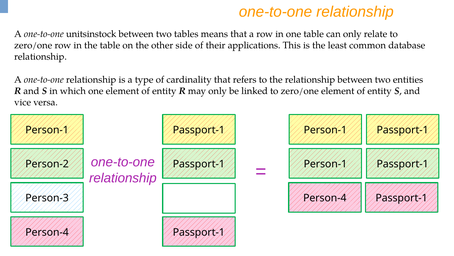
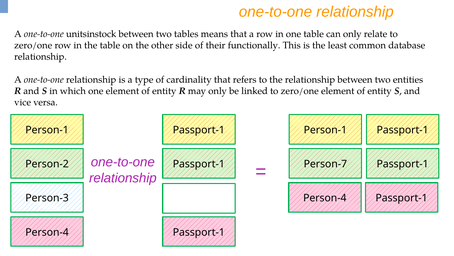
applications: applications -> functionally
Person-2 Passport-1 Person-1: Person-1 -> Person-7
